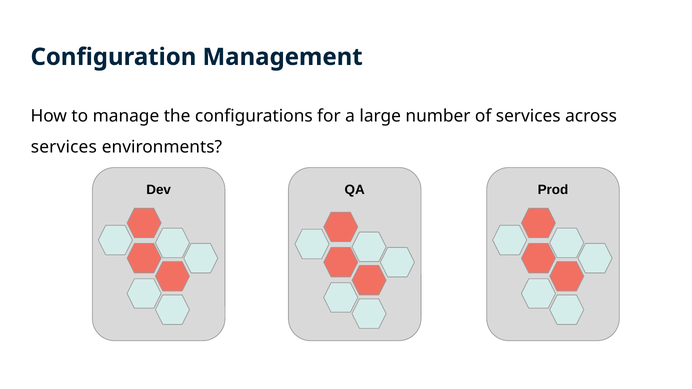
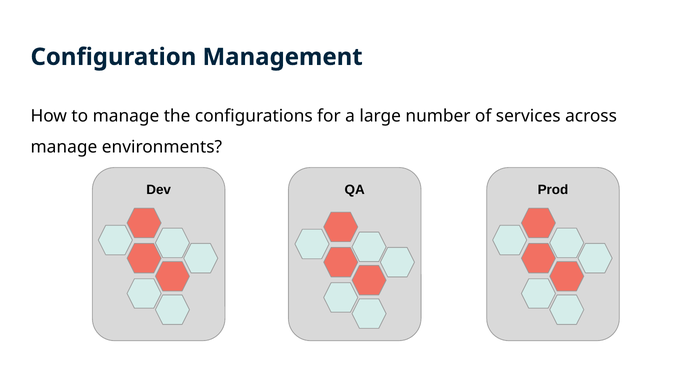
services at (64, 147): services -> manage
